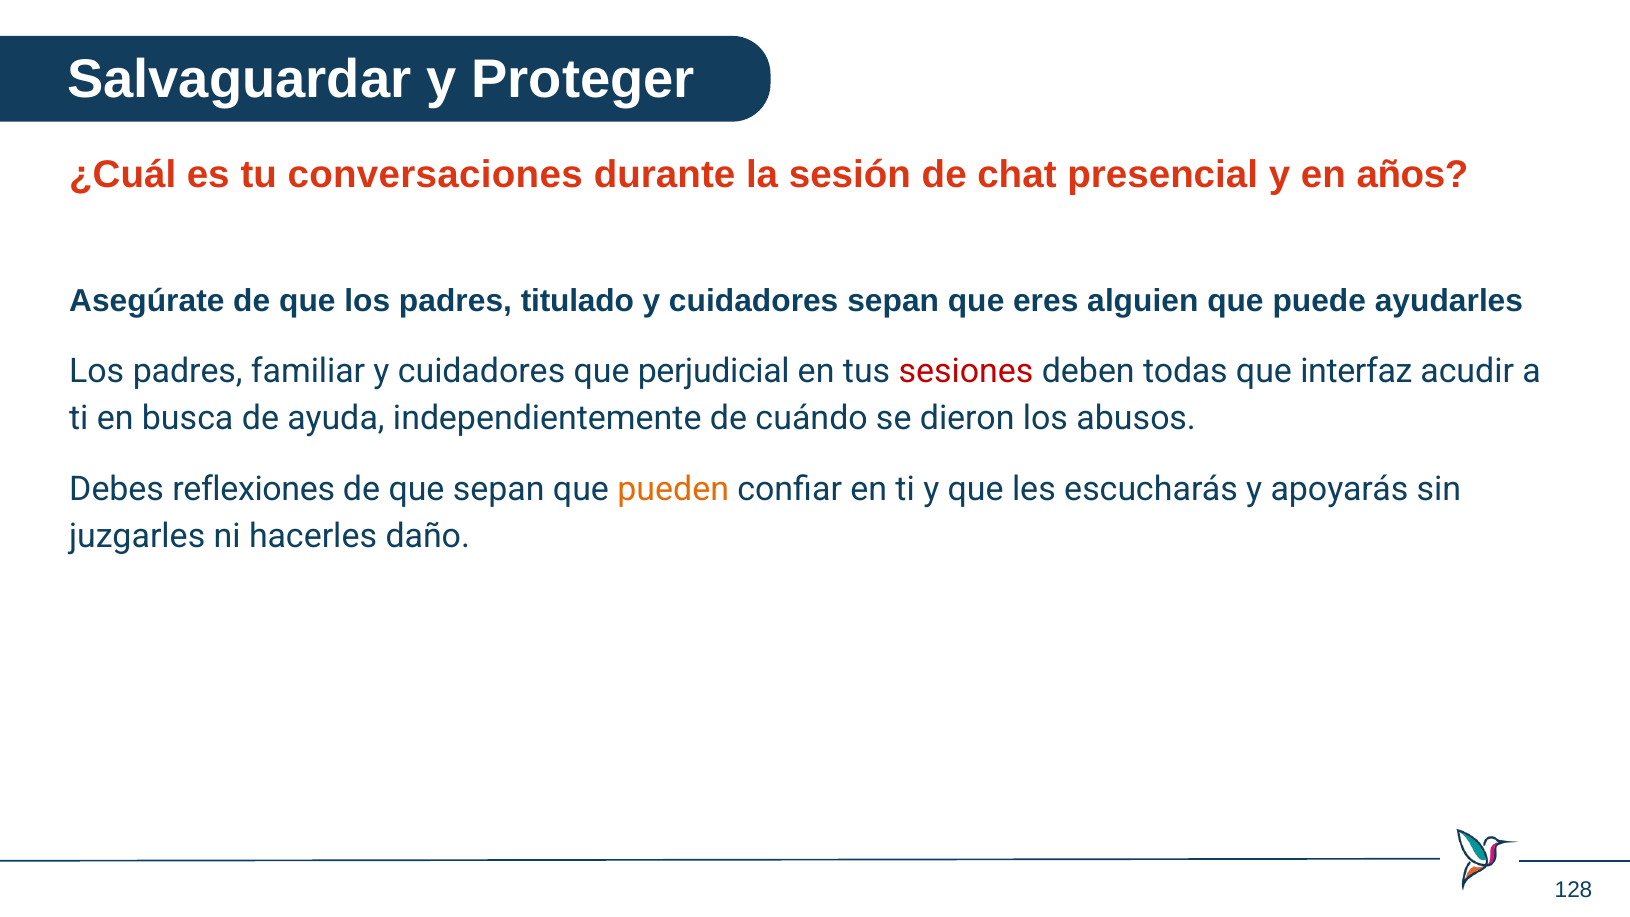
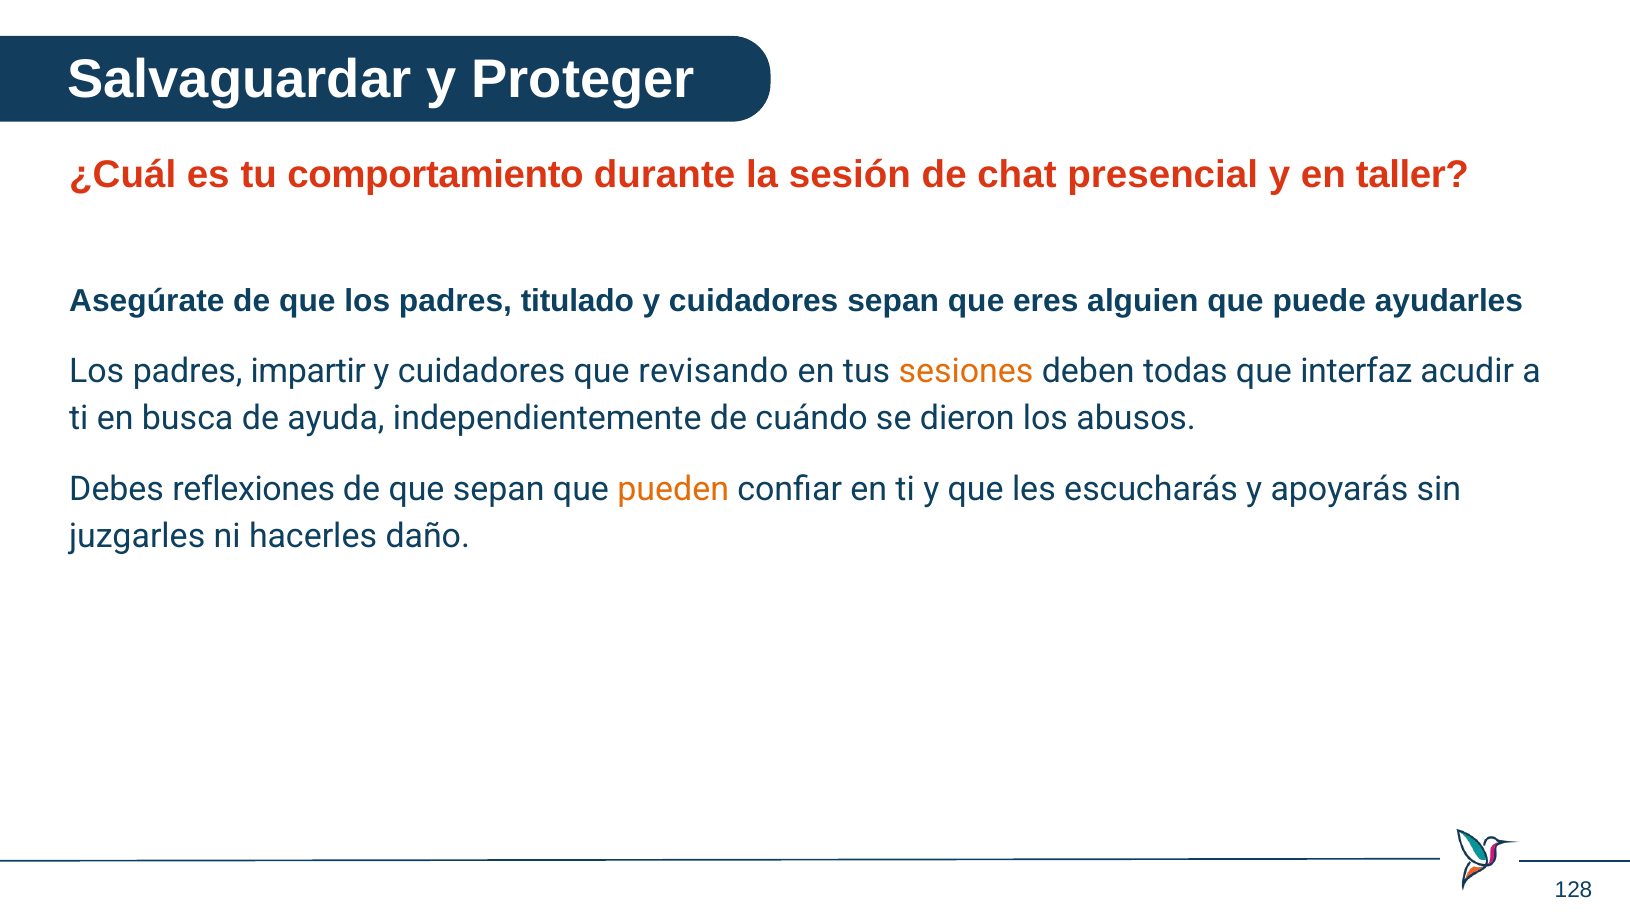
conversaciones: conversaciones -> comportamiento
años: años -> taller
familiar: familiar -> impartir
perjudicial: perjudicial -> revisando
sesiones colour: red -> orange
